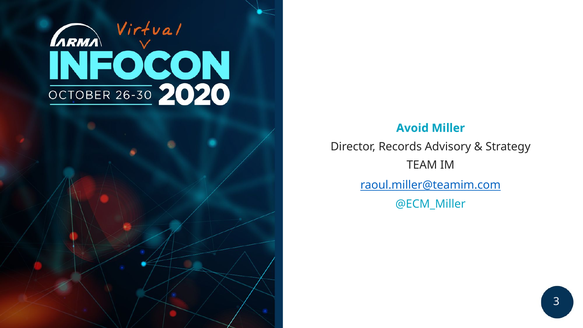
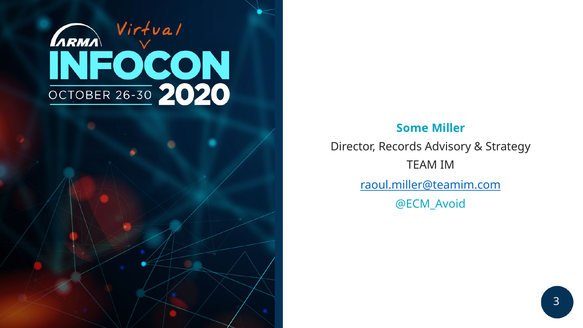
Avoid: Avoid -> Some
@ECM_Miller: @ECM_Miller -> @ECM_Avoid
